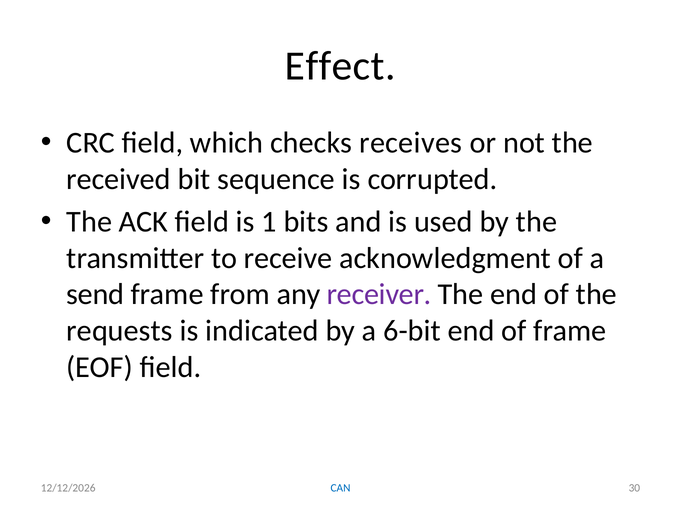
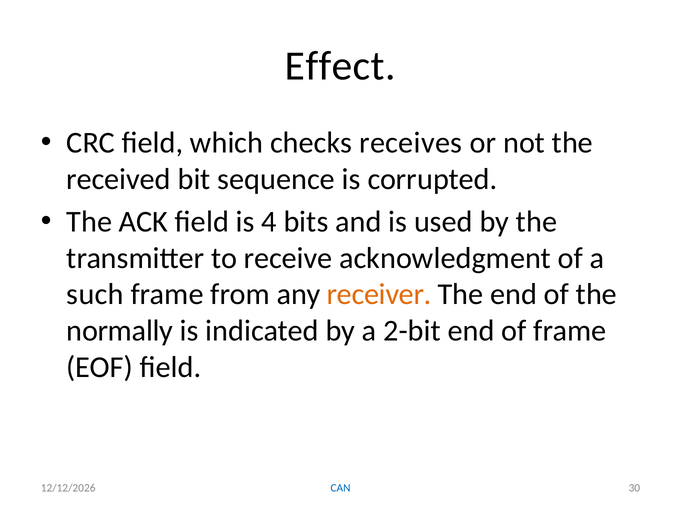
1: 1 -> 4
send: send -> such
receiver colour: purple -> orange
requests: requests -> normally
6-bit: 6-bit -> 2-bit
